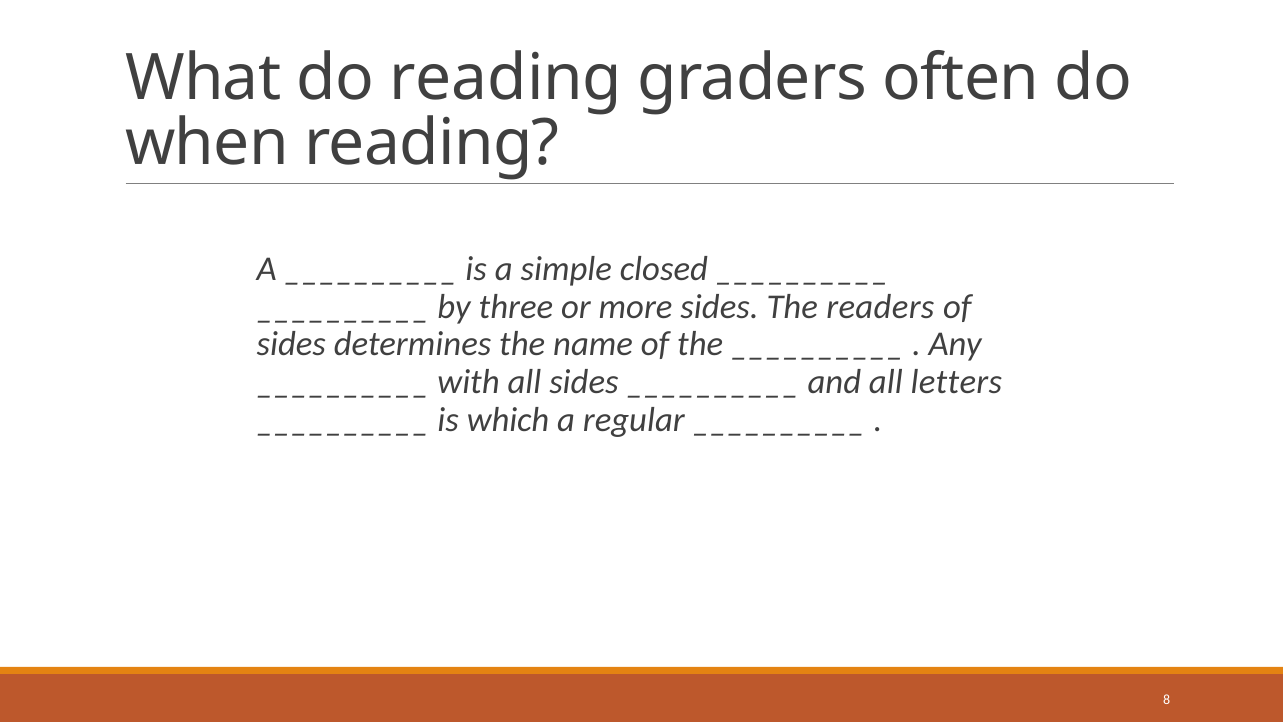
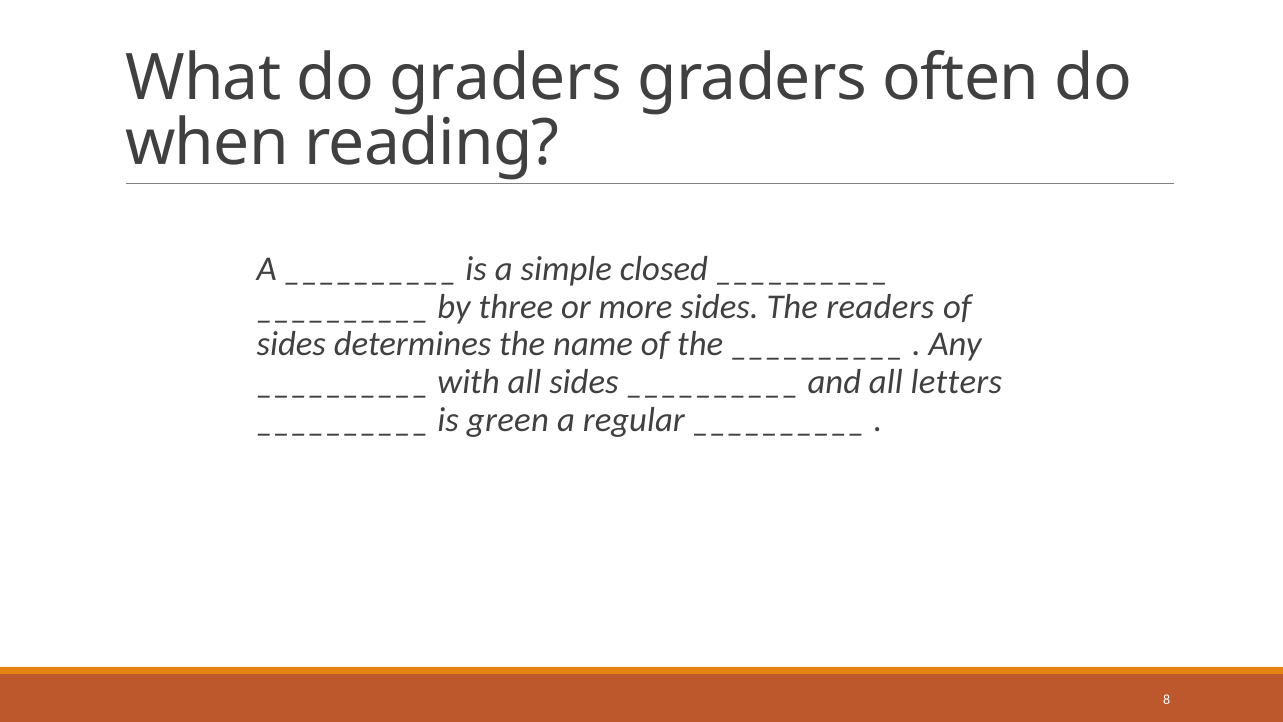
do reading: reading -> graders
which: which -> green
